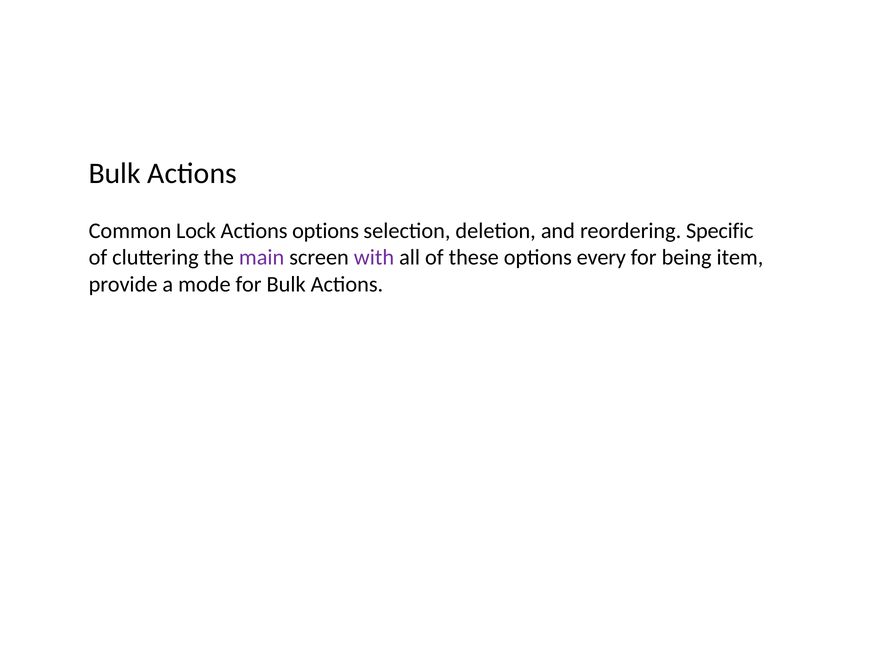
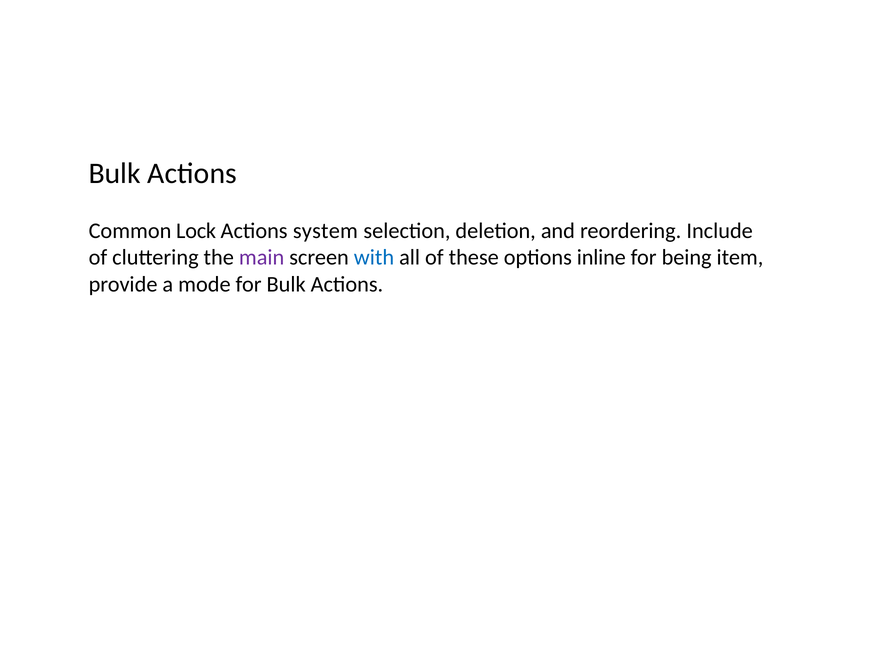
Actions options: options -> system
Specific: Specific -> Include
with colour: purple -> blue
every: every -> inline
